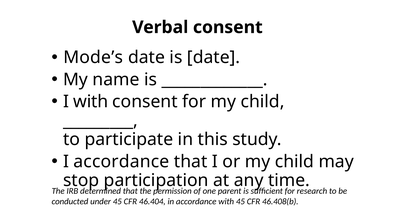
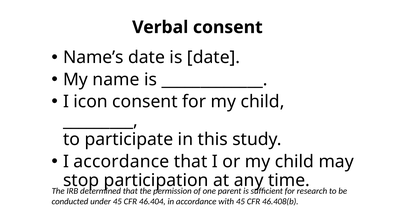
Mode’s: Mode’s -> Name’s
I with: with -> icon
